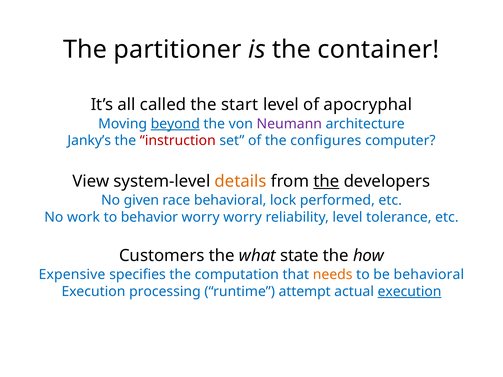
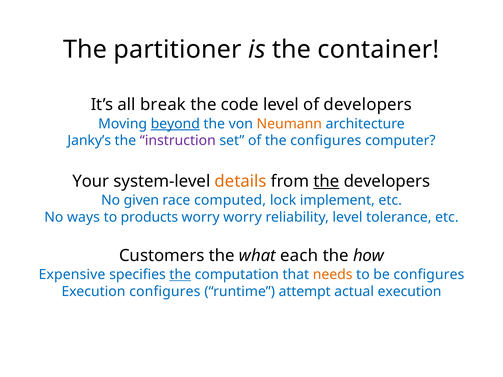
called: called -> break
start: start -> code
of apocryphal: apocryphal -> developers
Neumann colour: purple -> orange
instruction colour: red -> purple
View: View -> Your
race behavioral: behavioral -> computed
performed: performed -> implement
work: work -> ways
behavior: behavior -> products
state: state -> each
the at (180, 275) underline: none -> present
be behavioral: behavioral -> configures
Execution processing: processing -> configures
execution at (410, 292) underline: present -> none
